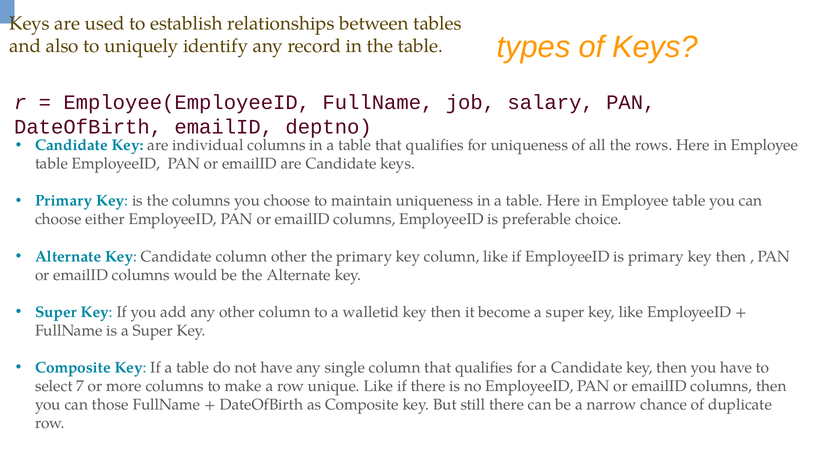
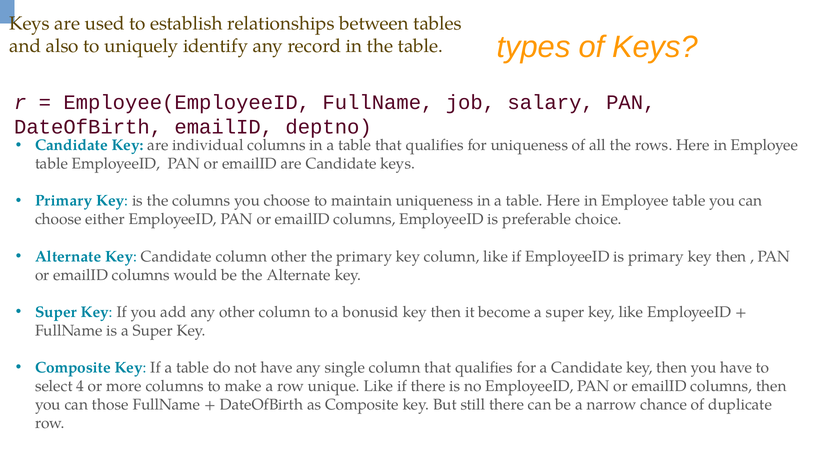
walletid: walletid -> bonusid
7: 7 -> 4
